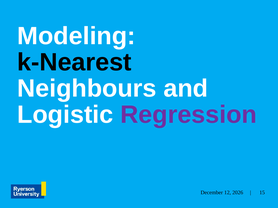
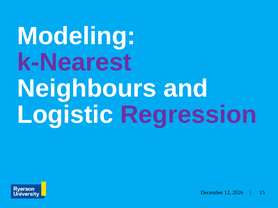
k-Nearest colour: black -> purple
